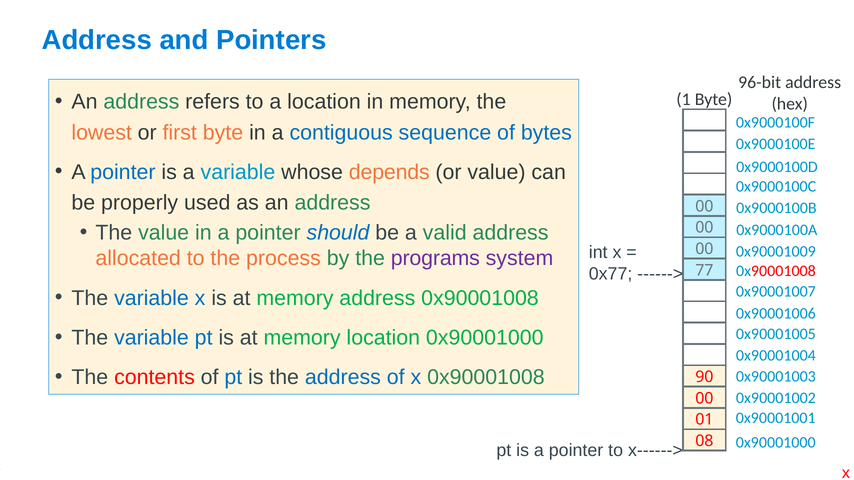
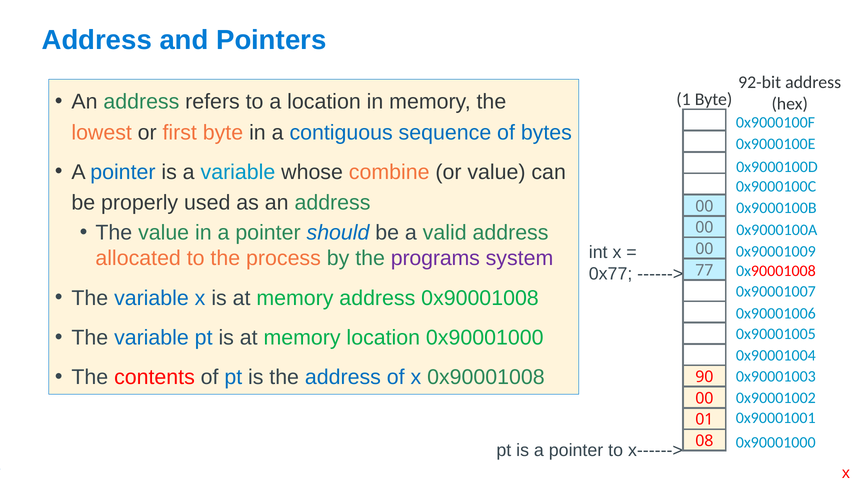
96-bit: 96-bit -> 92-bit
depends: depends -> combine
